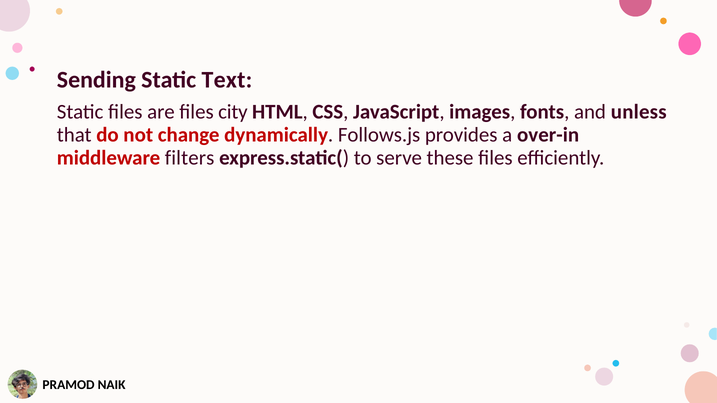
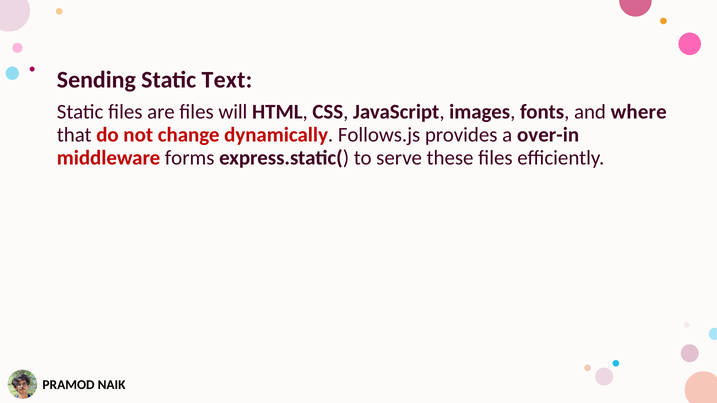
city: city -> will
unless: unless -> where
filters: filters -> forms
